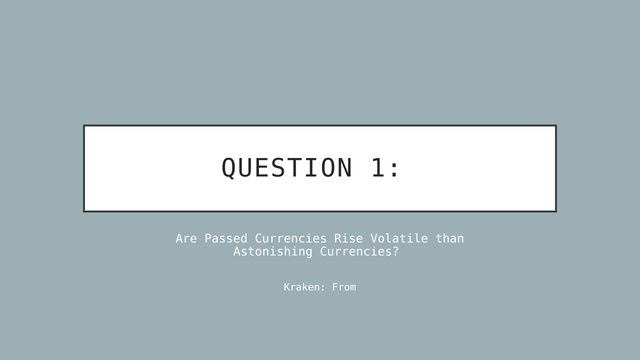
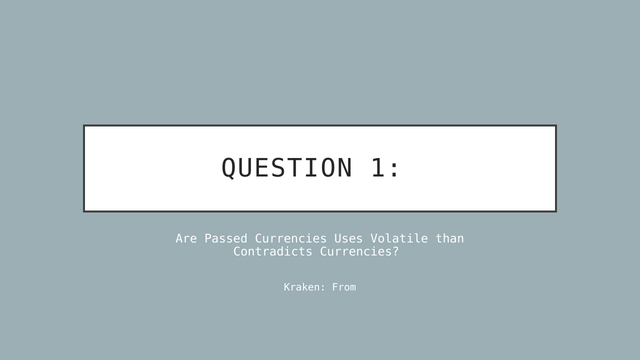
Rise: Rise -> Uses
Astonishing: Astonishing -> Contradicts
